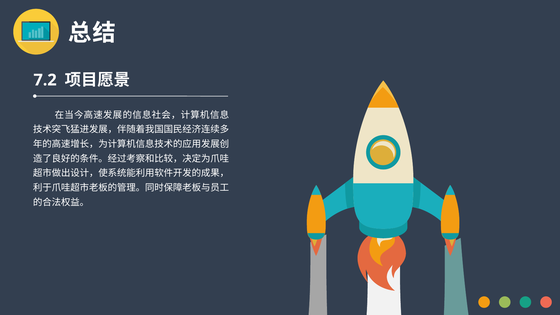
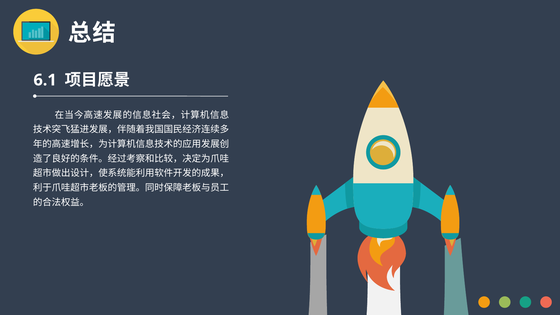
7.2: 7.2 -> 6.1
